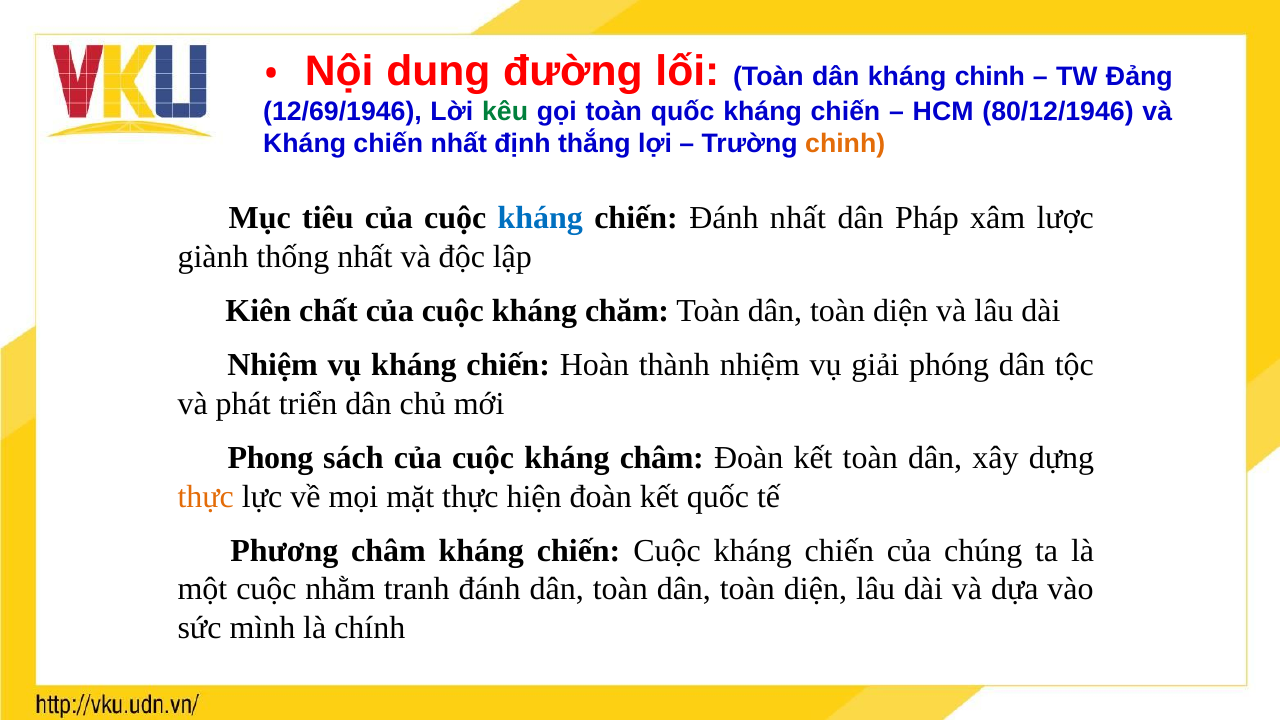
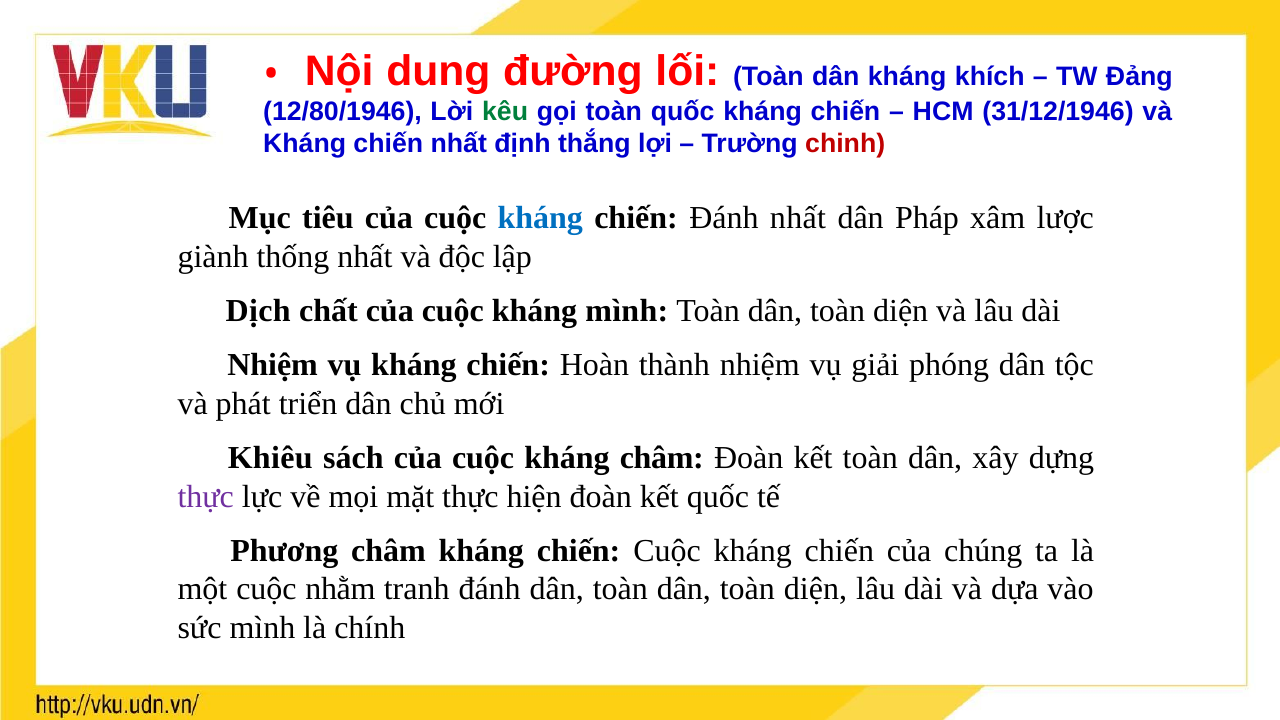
kháng chinh: chinh -> khích
12/69/1946: 12/69/1946 -> 12/80/1946
80/12/1946: 80/12/1946 -> 31/12/1946
chinh at (845, 144) colour: orange -> red
Kiên: Kiên -> Dịch
kháng chăm: chăm -> mình
Phong: Phong -> Khiêu
thực at (206, 497) colour: orange -> purple
